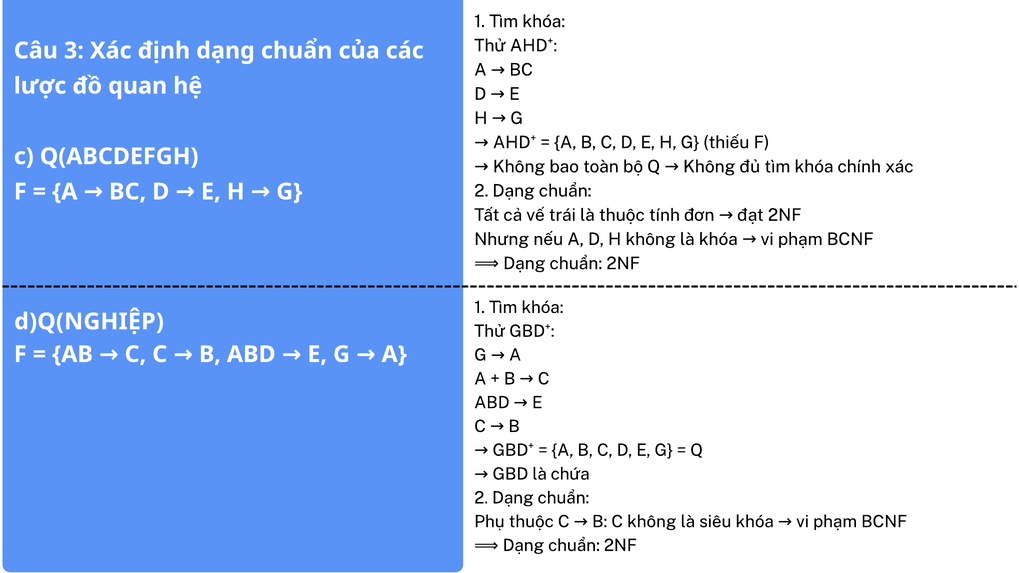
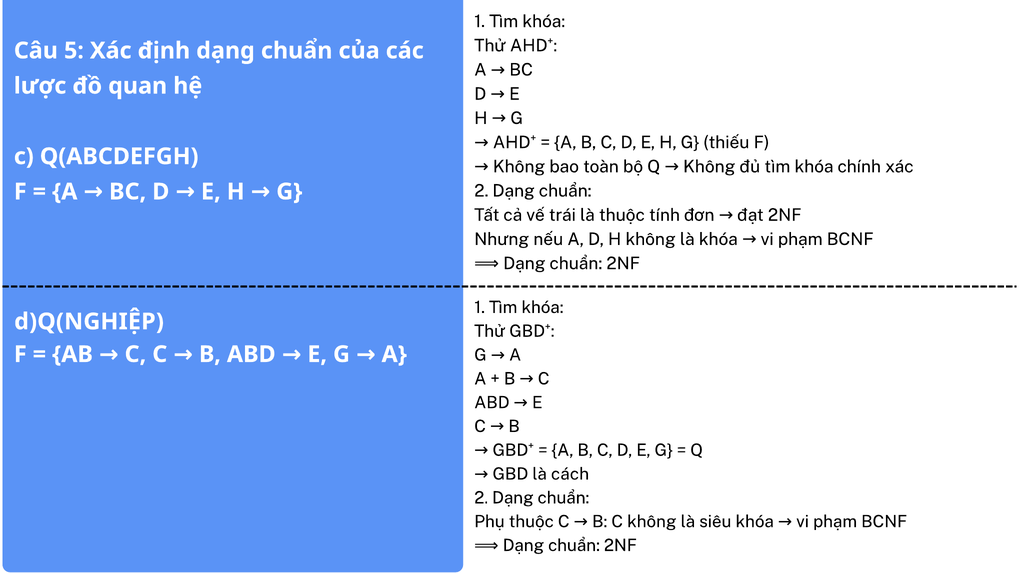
3: 3 -> 5
chứa: chứa -> cách
